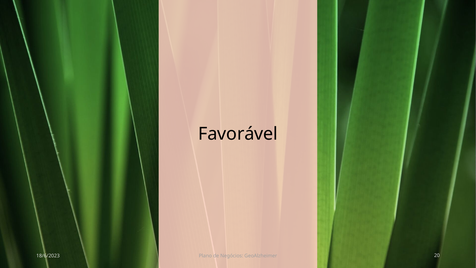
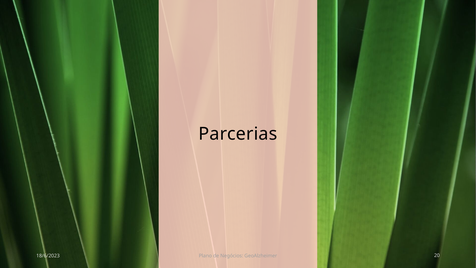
Favorável: Favorável -> Parcerias
